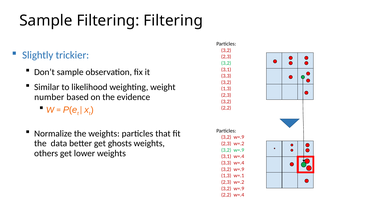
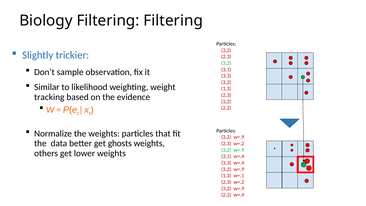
Sample at (46, 21): Sample -> Biology
number: number -> tracking
